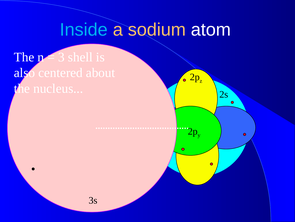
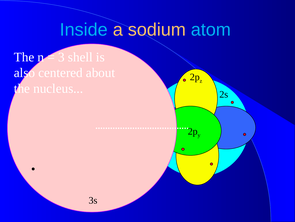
atom colour: white -> light blue
